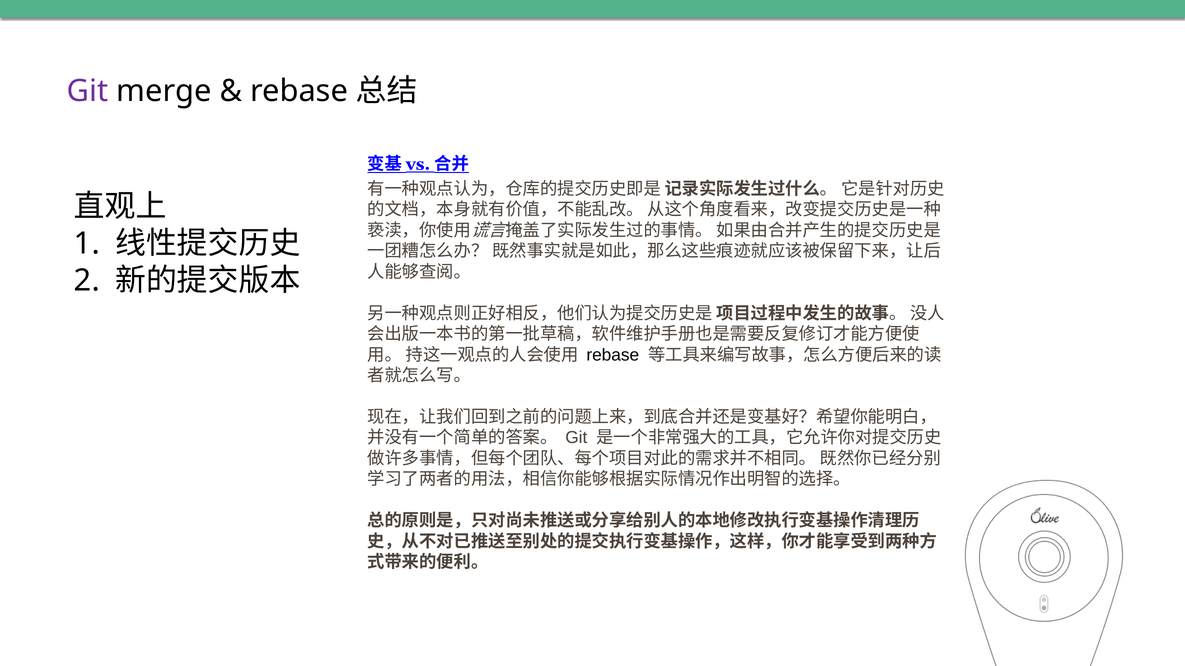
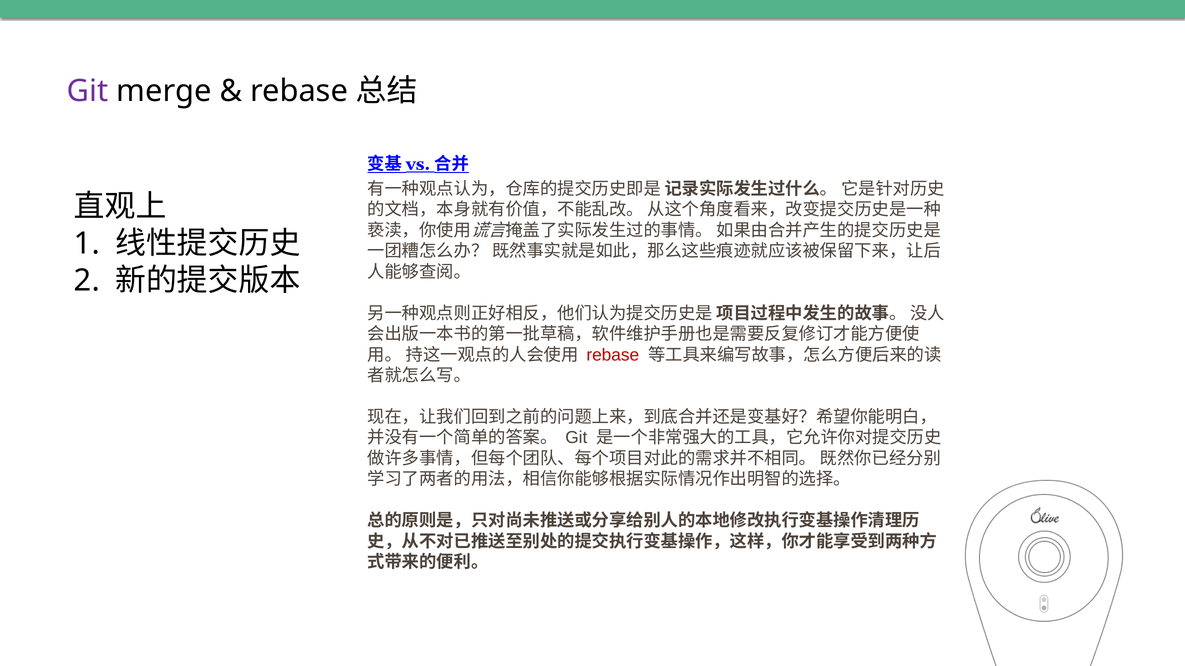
rebase at (613, 355) colour: black -> red
